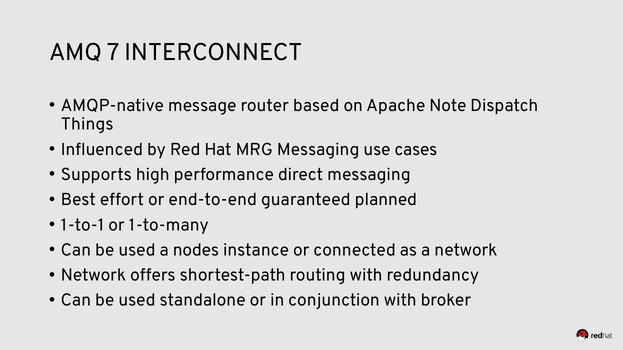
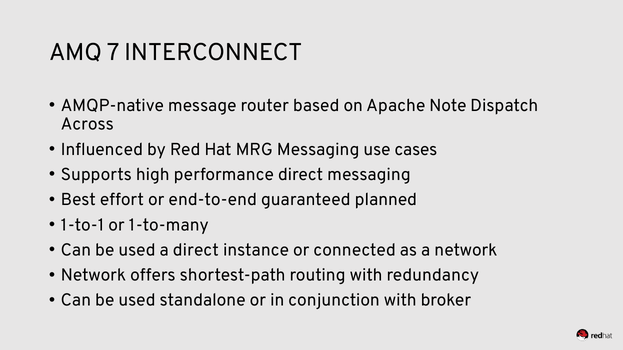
Things: Things -> Across
a nodes: nodes -> direct
